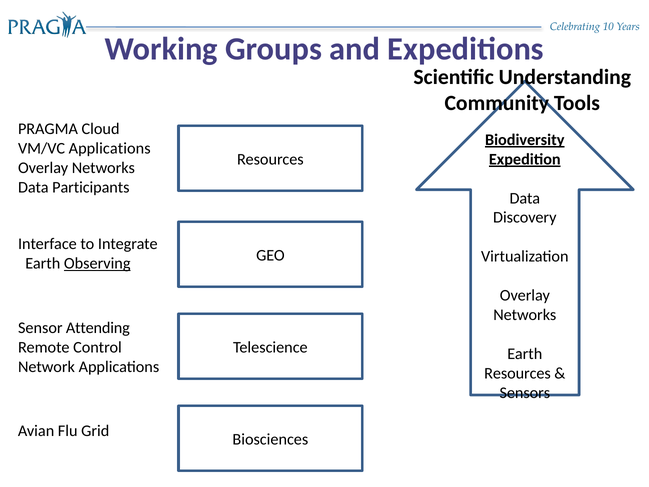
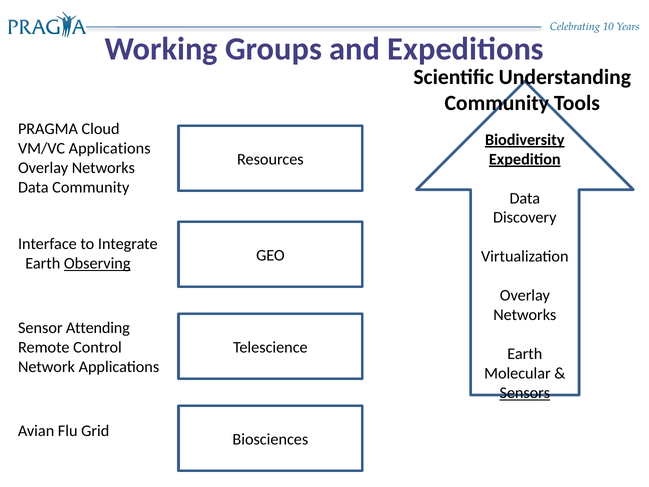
Data Participants: Participants -> Community
Resources at (517, 373): Resources -> Molecular
Sensors underline: none -> present
